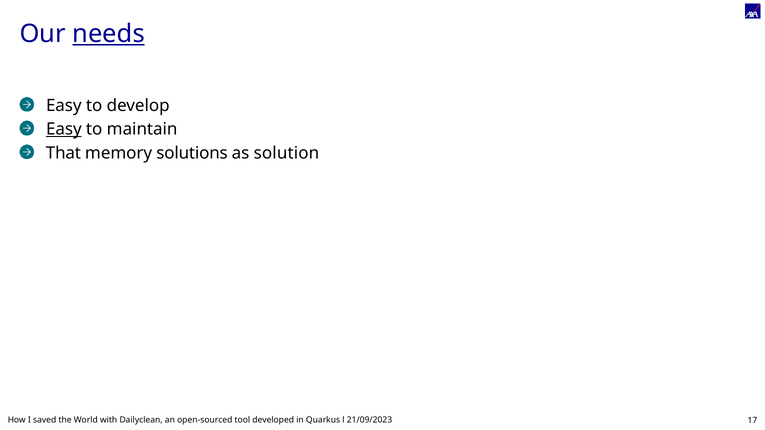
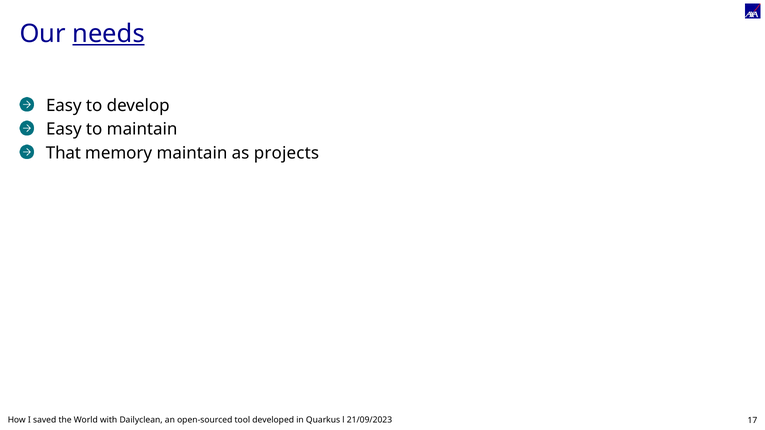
Easy at (64, 129) underline: present -> none
memory solutions: solutions -> maintain
solution: solution -> projects
